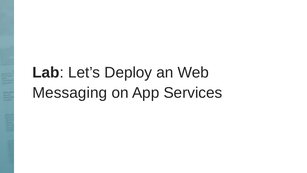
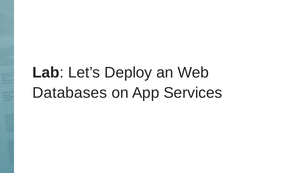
Messaging: Messaging -> Databases
